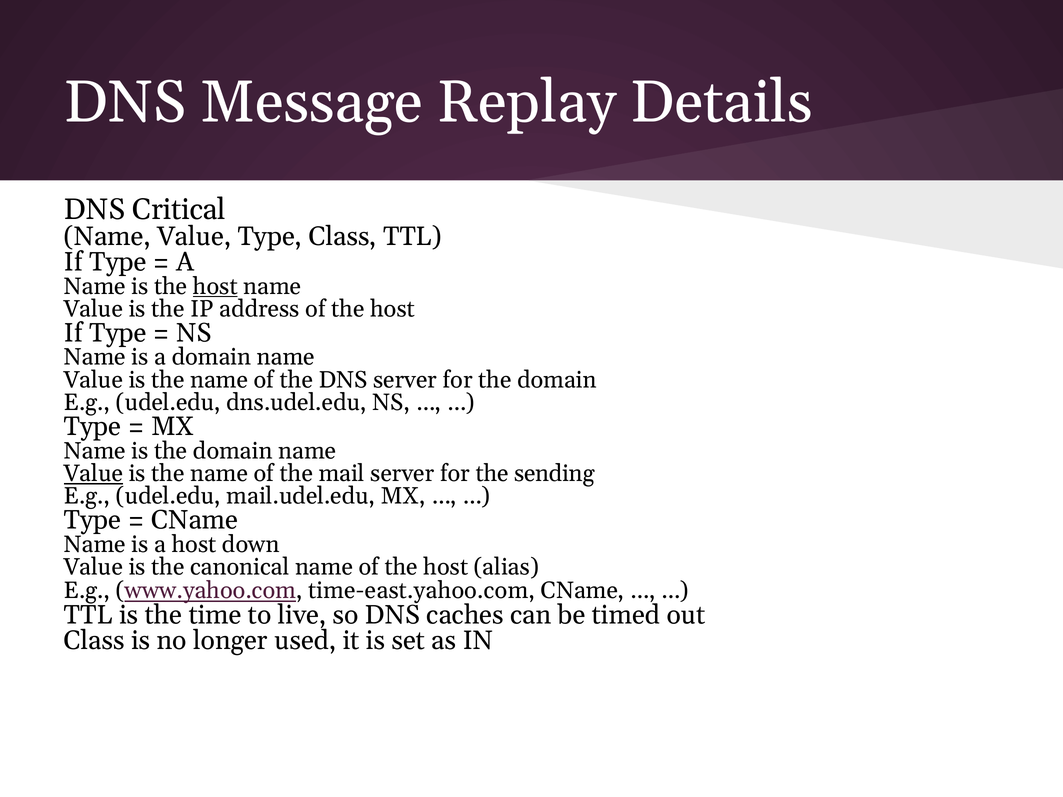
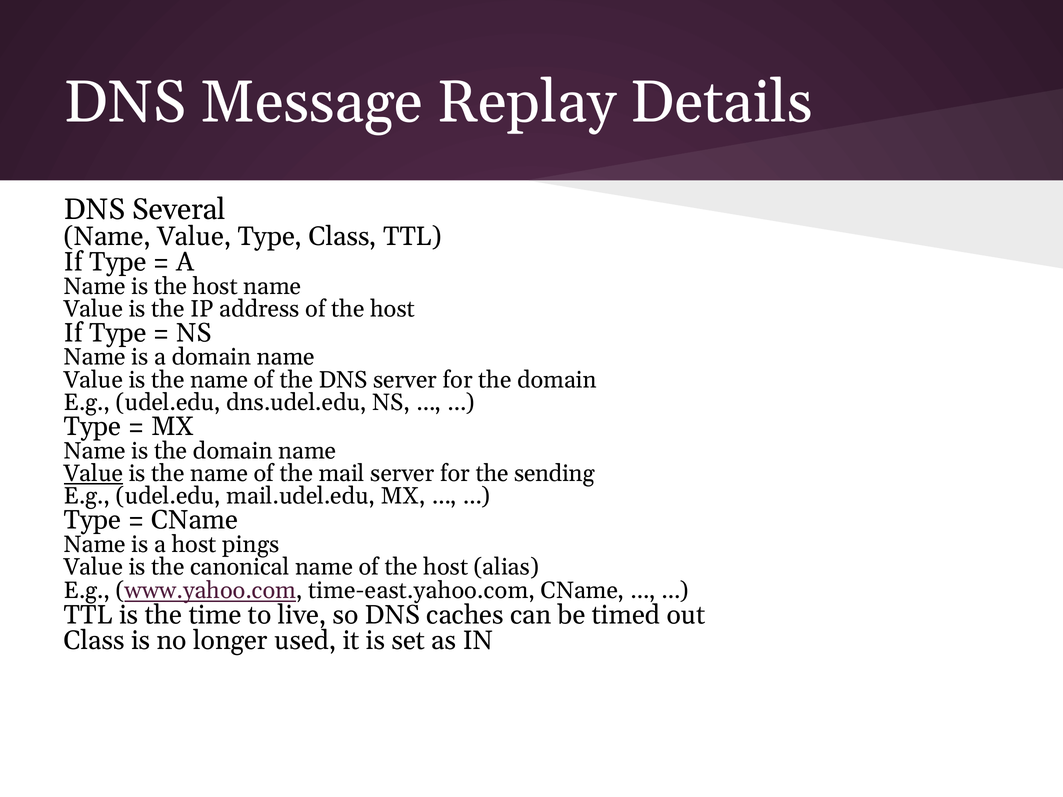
Critical: Critical -> Several
host at (215, 286) underline: present -> none
down: down -> pings
